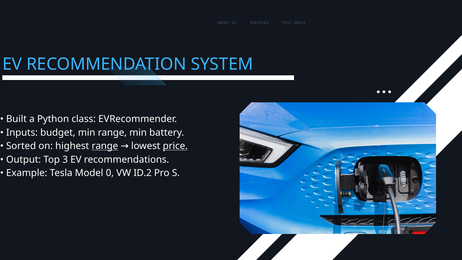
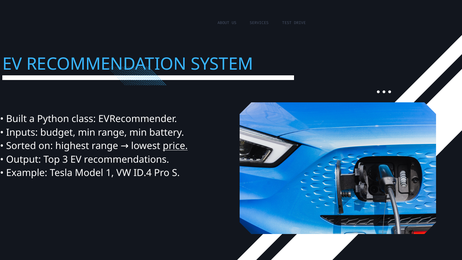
range at (105, 146) underline: present -> none
0: 0 -> 1
ID.2: ID.2 -> ID.4
